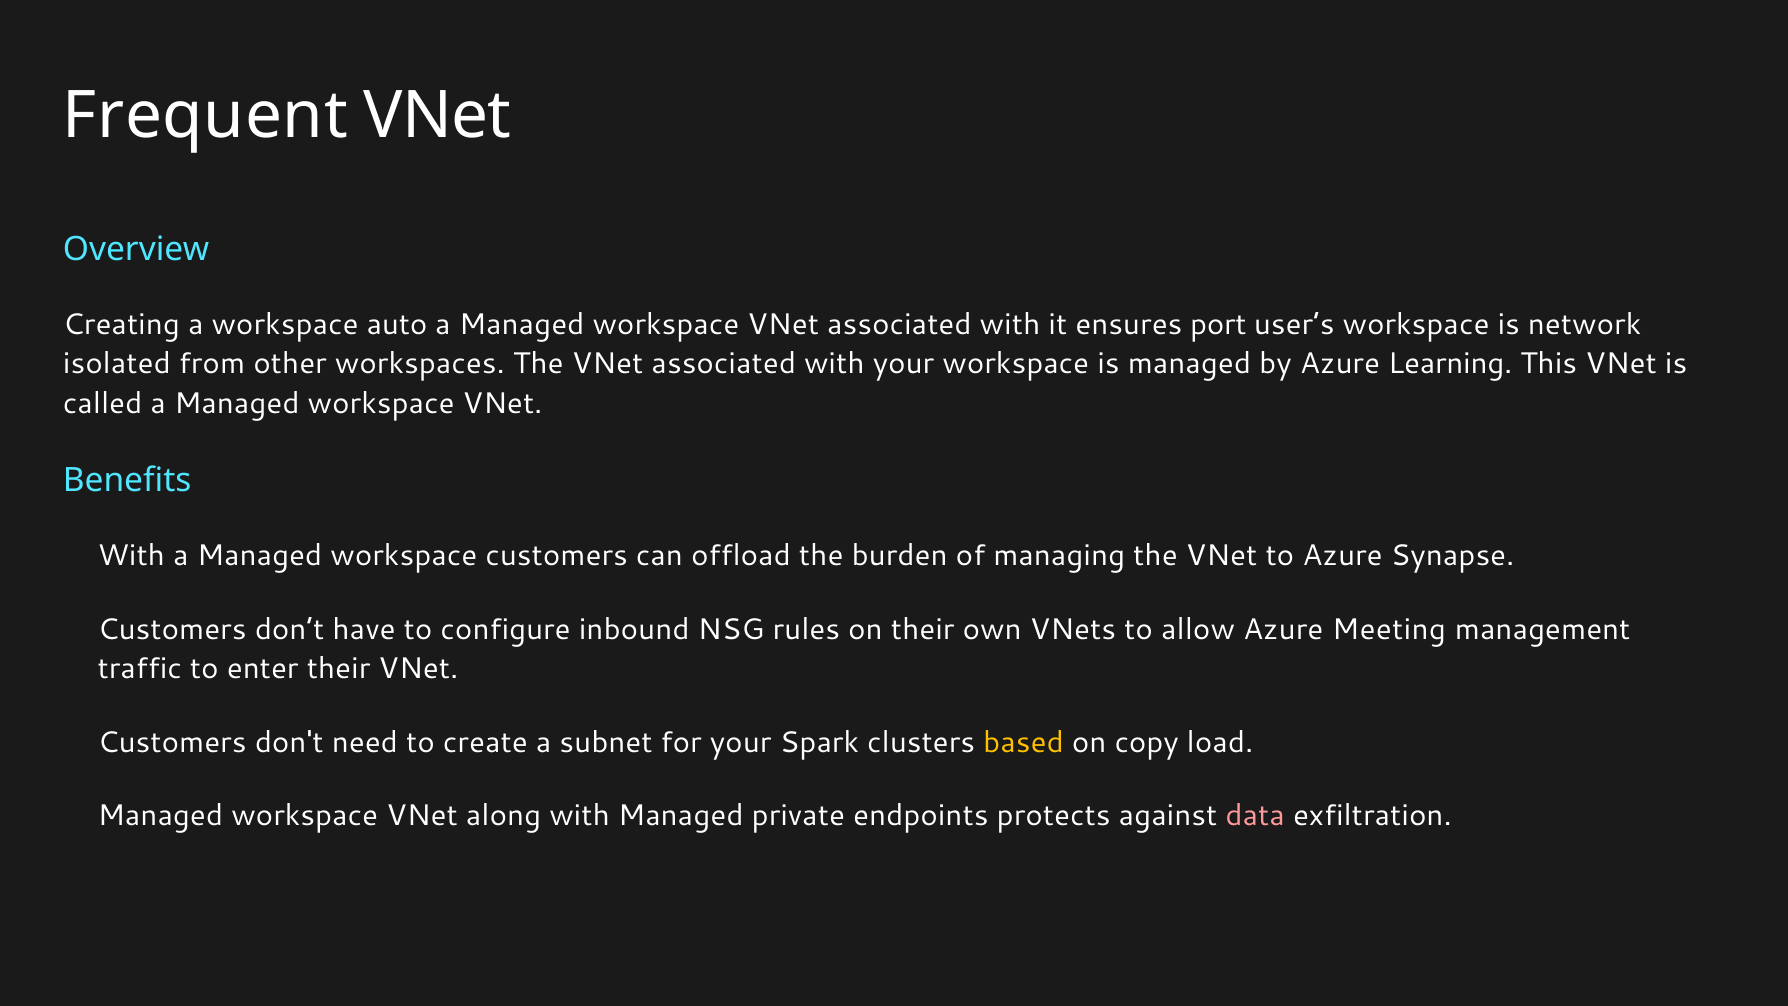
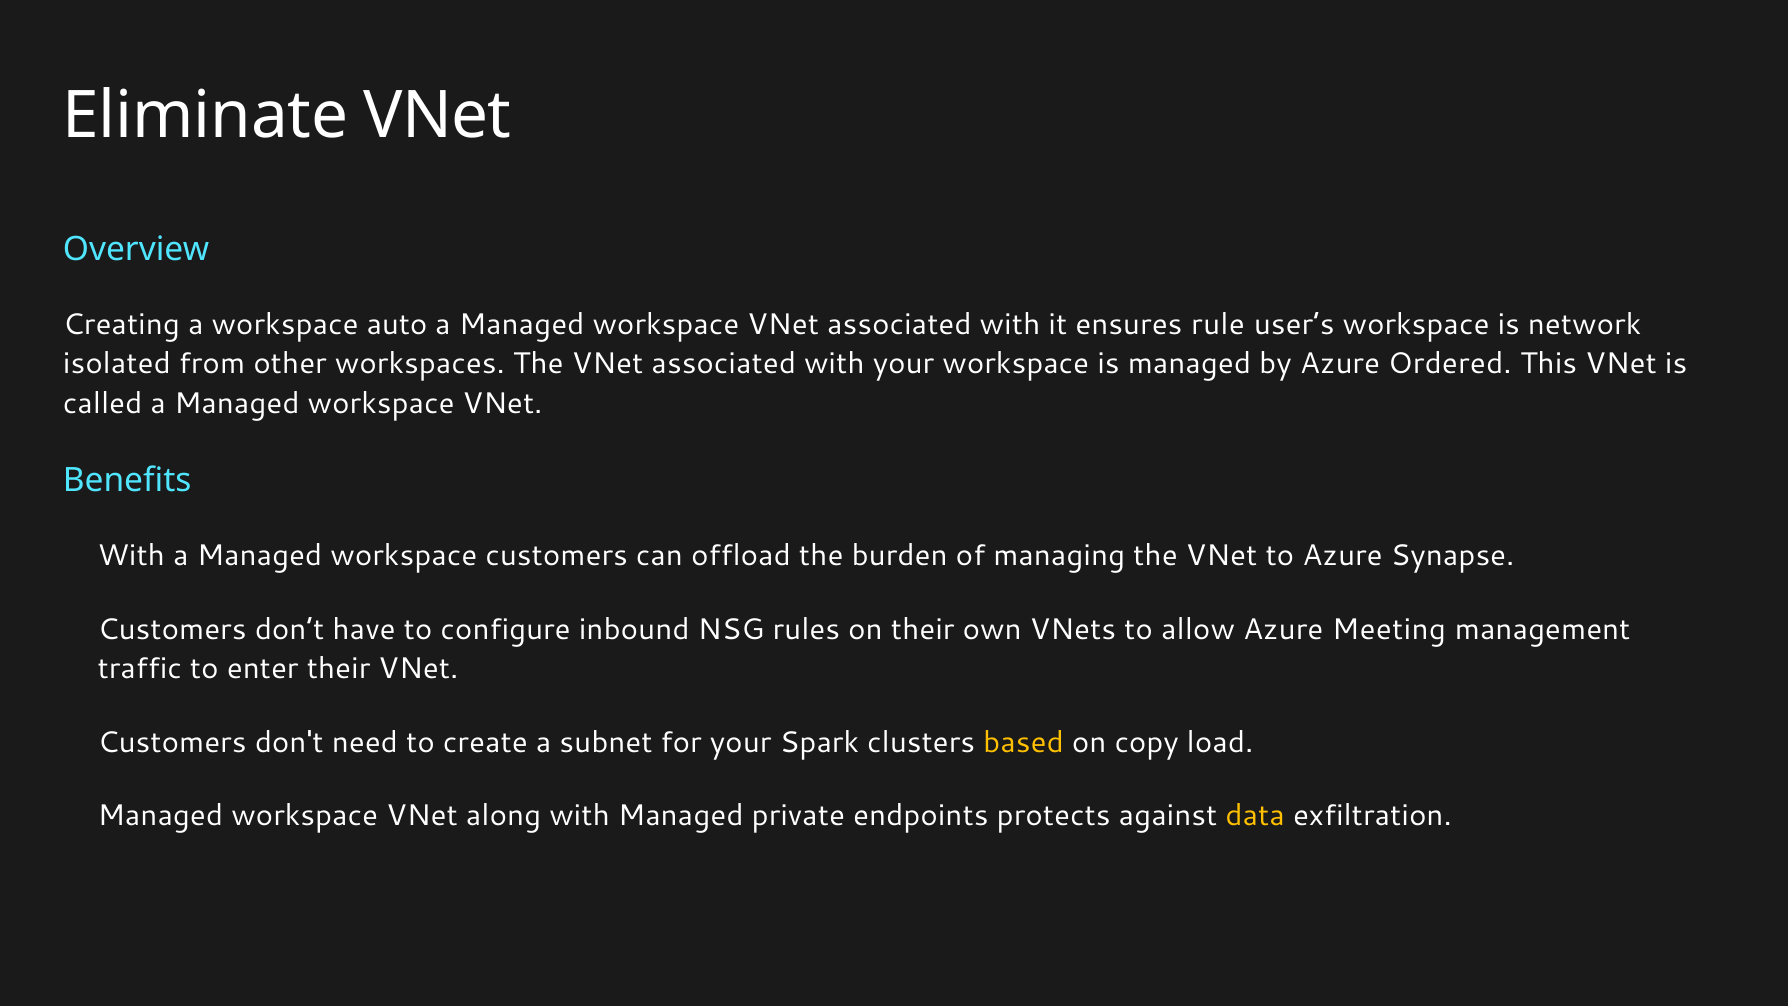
Frequent: Frequent -> Eliminate
port: port -> rule
Learning: Learning -> Ordered
data colour: pink -> yellow
